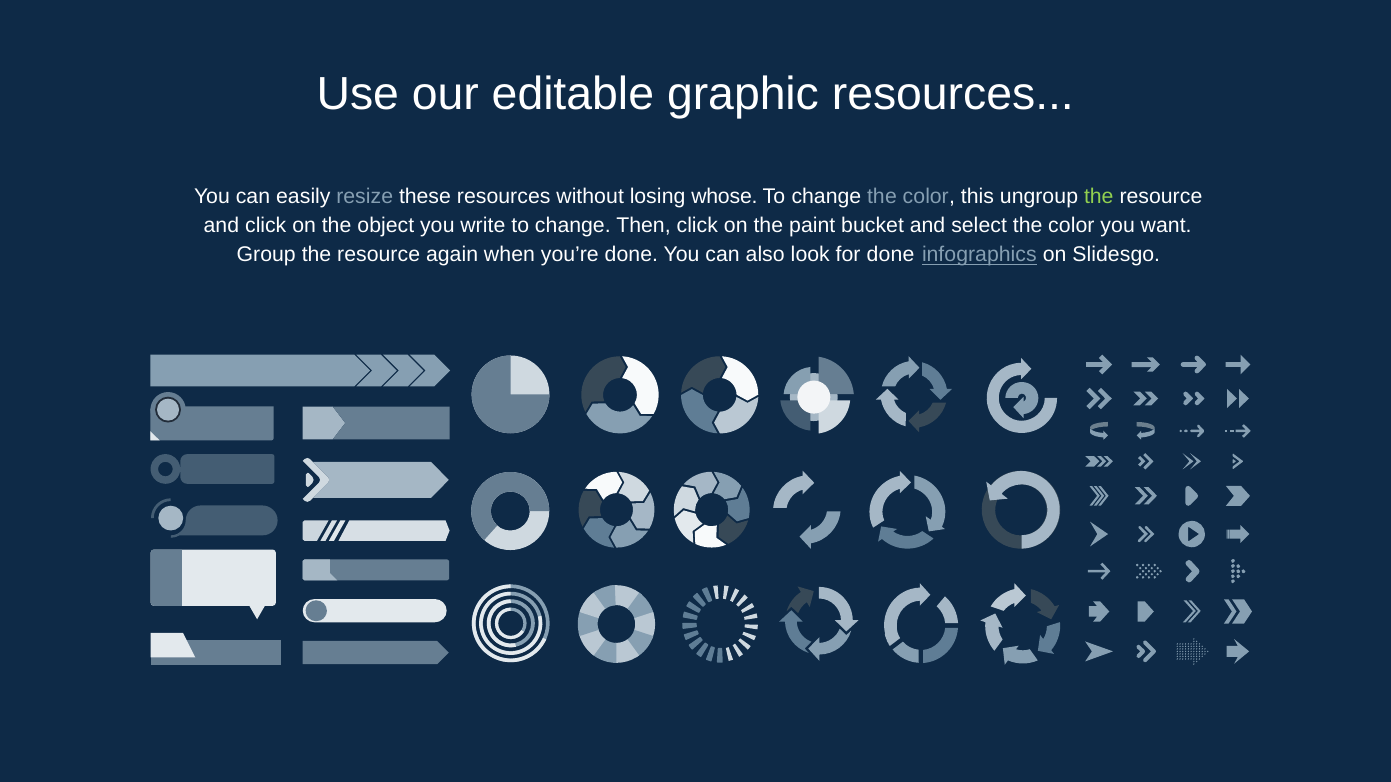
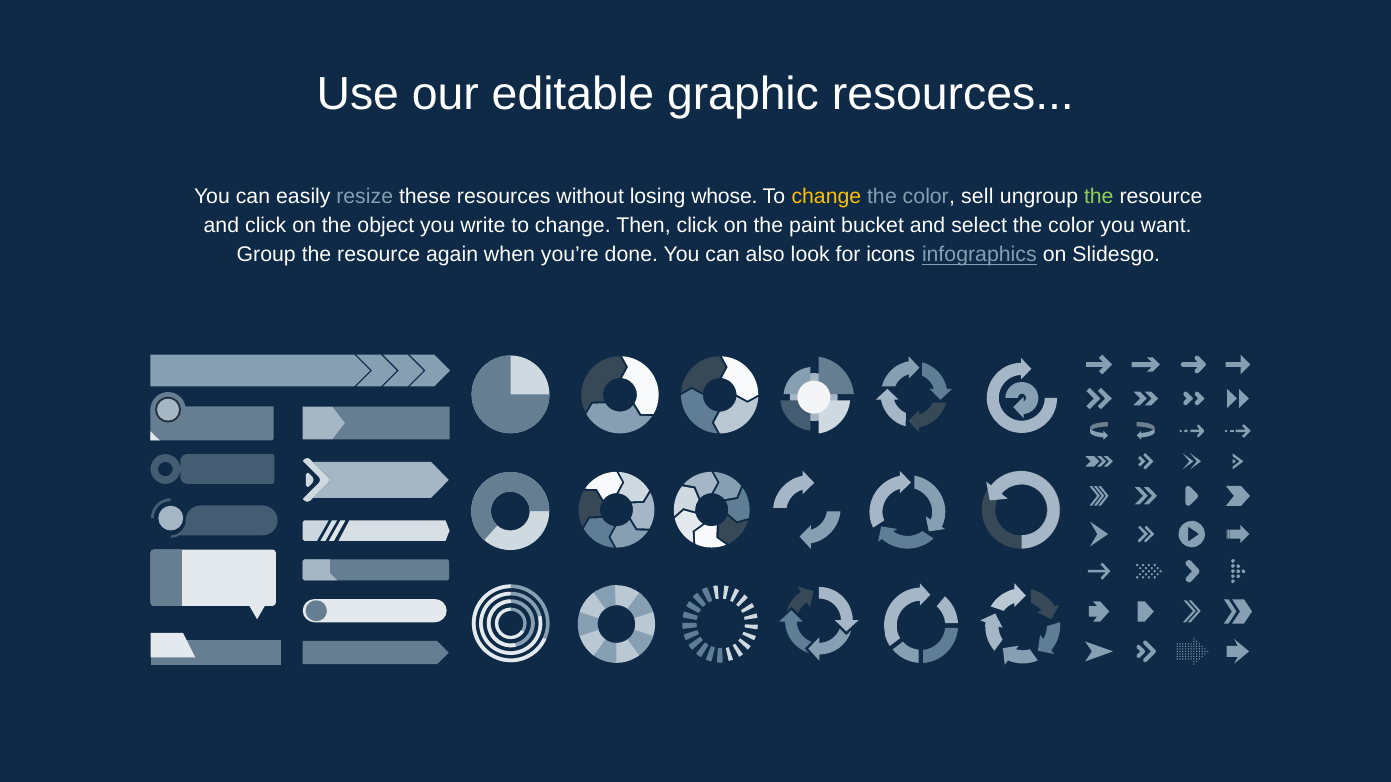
change at (826, 197) colour: white -> yellow
this: this -> sell
for done: done -> icons
